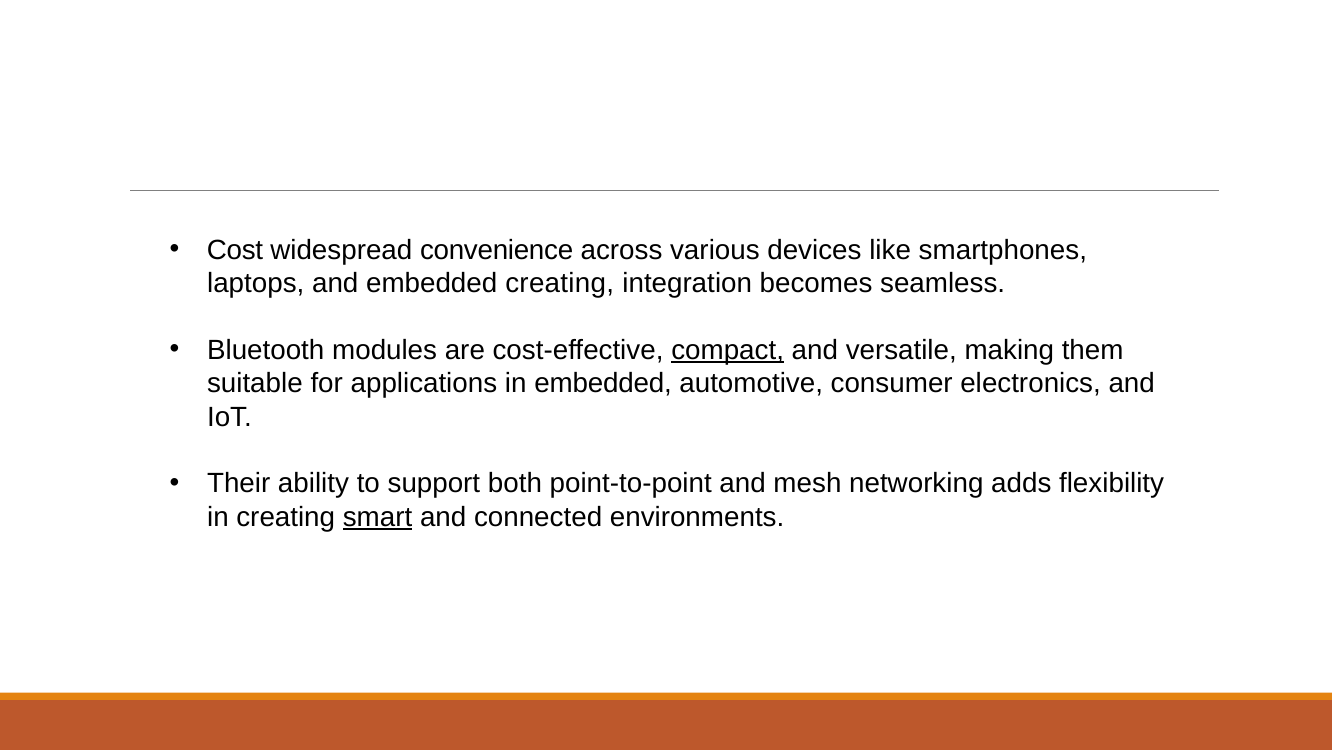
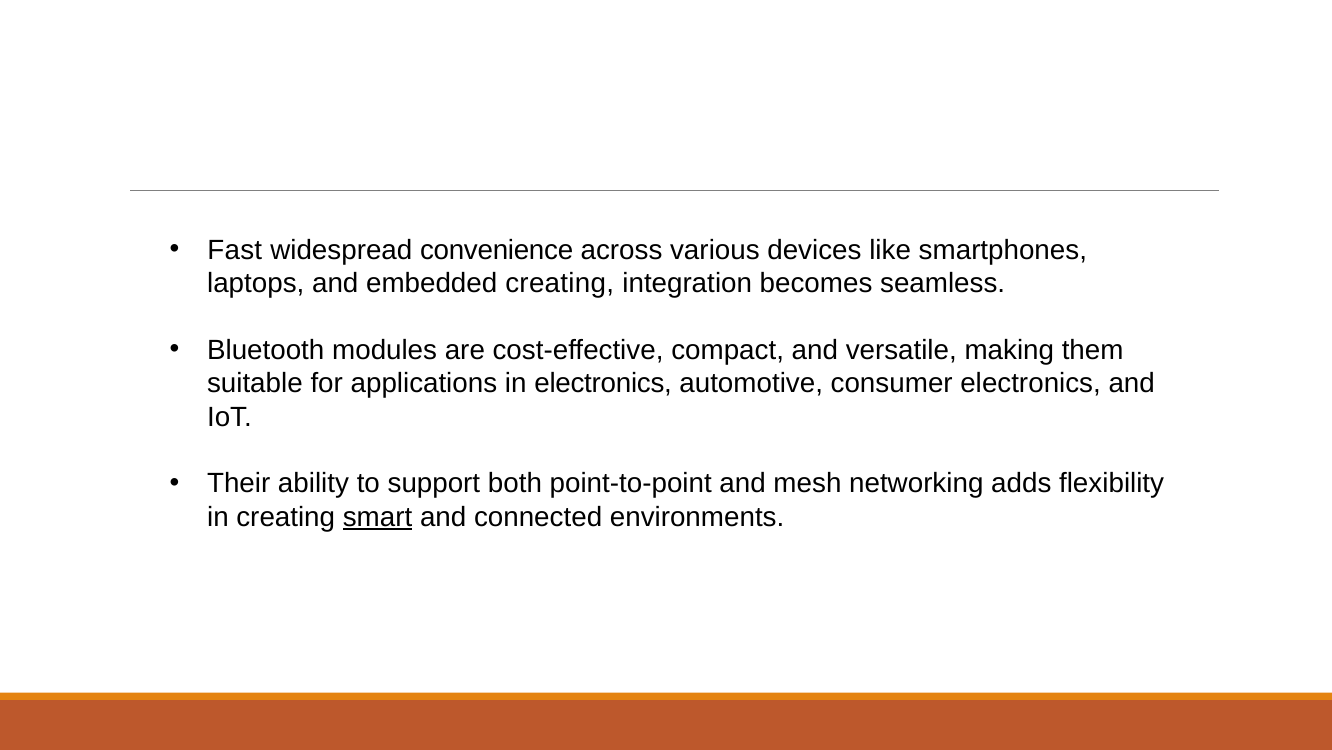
Cost: Cost -> Fast
compact underline: present -> none
in embedded: embedded -> electronics
